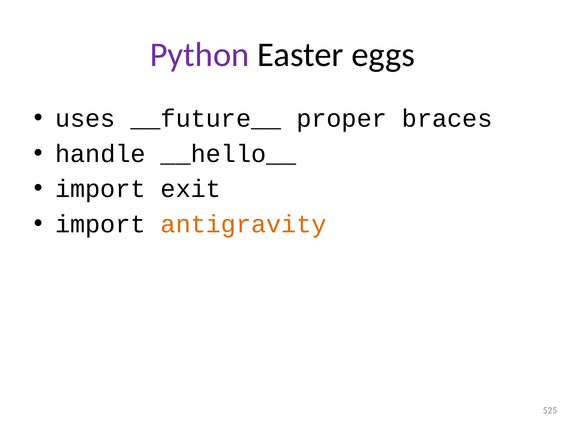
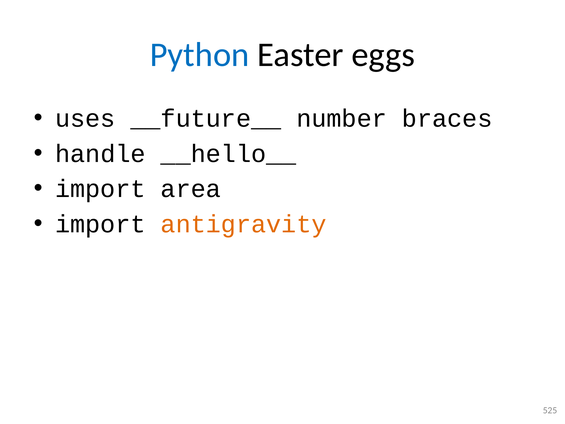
Python colour: purple -> blue
proper: proper -> number
exit: exit -> area
